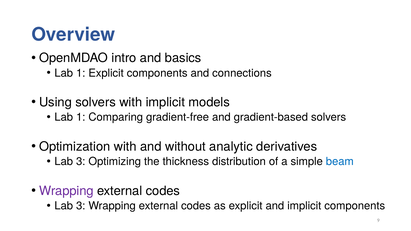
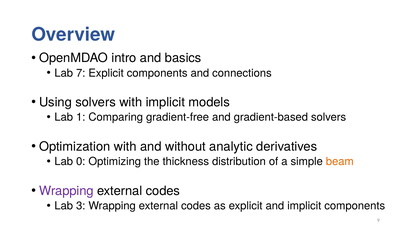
1 at (81, 73): 1 -> 7
3 at (81, 162): 3 -> 0
beam colour: blue -> orange
